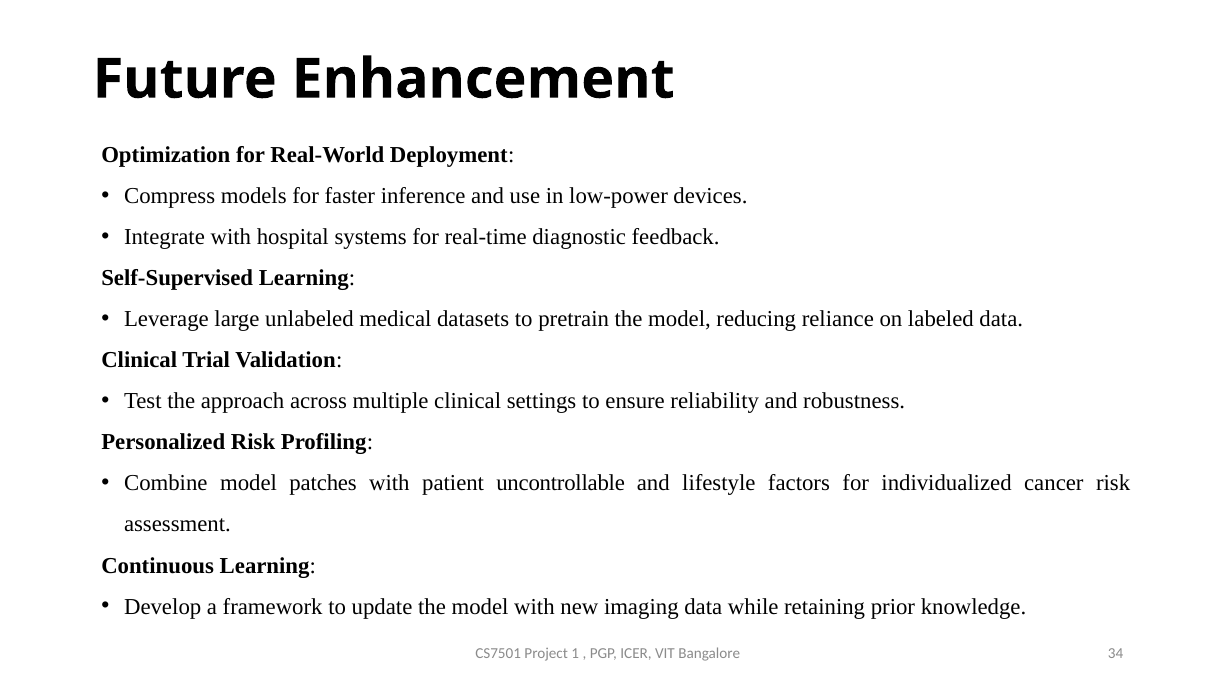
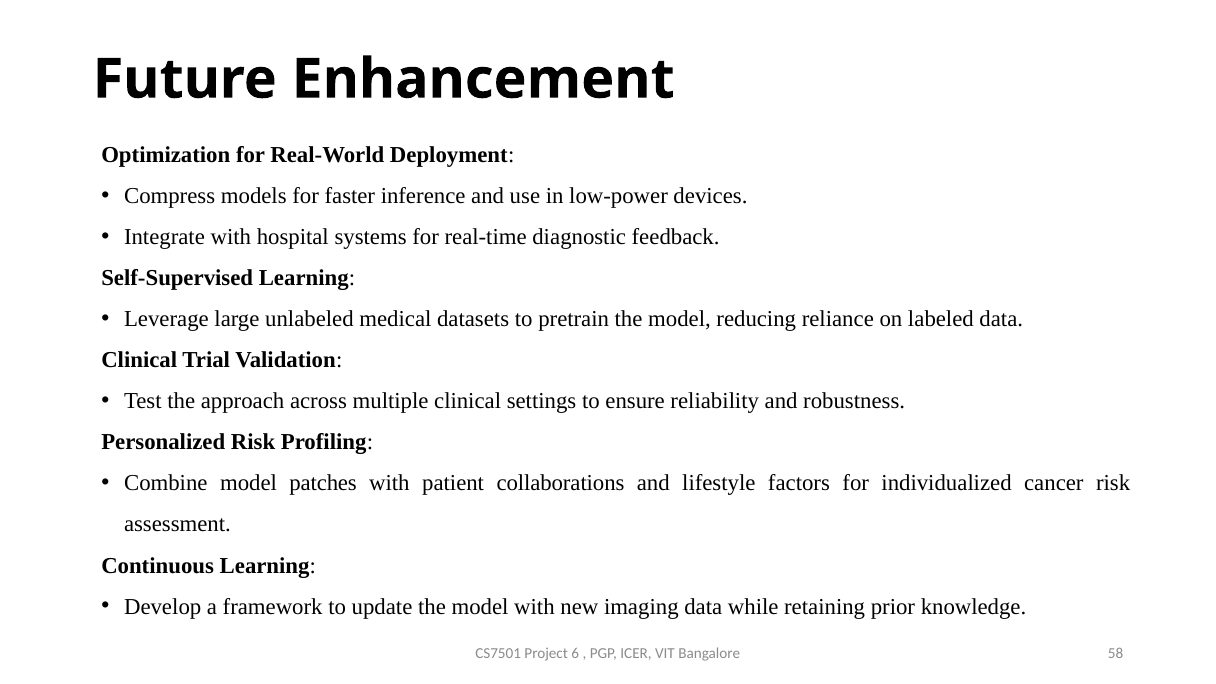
uncontrollable: uncontrollable -> collaborations
1: 1 -> 6
34: 34 -> 58
